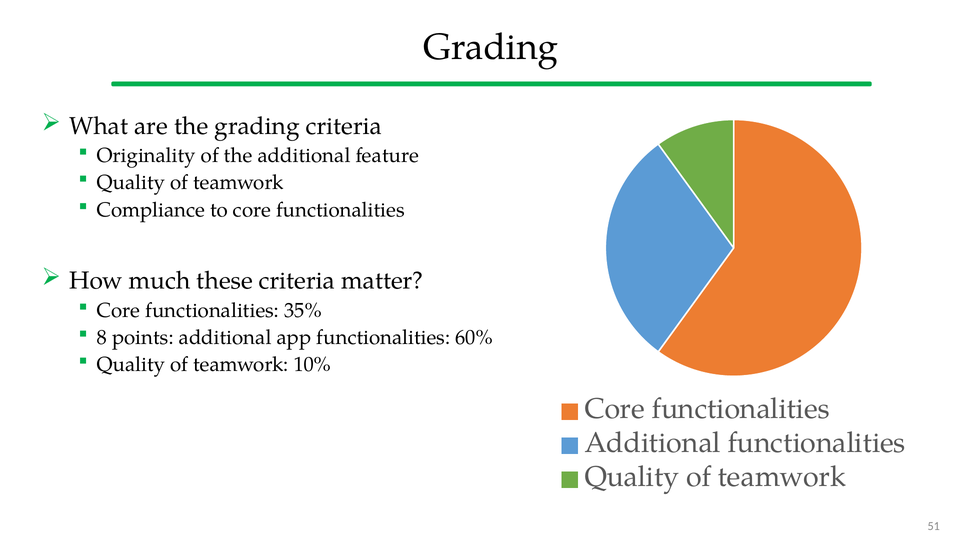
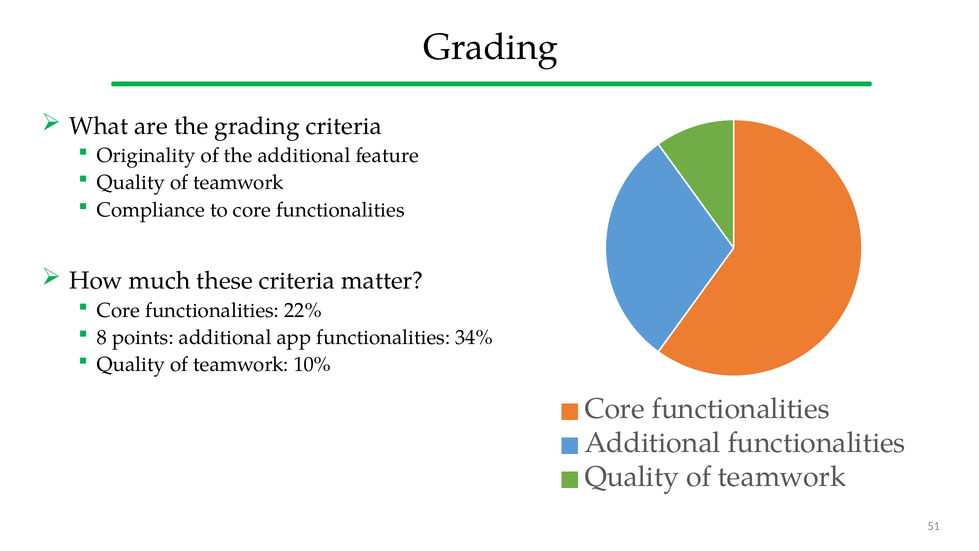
35%: 35% -> 22%
60%: 60% -> 34%
